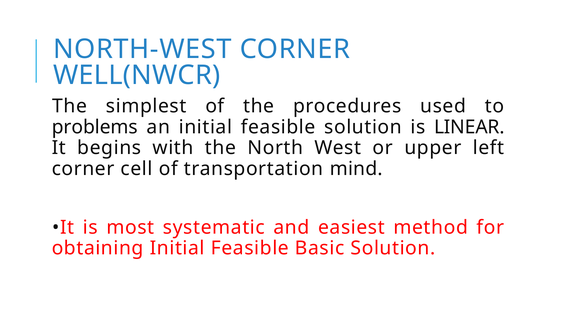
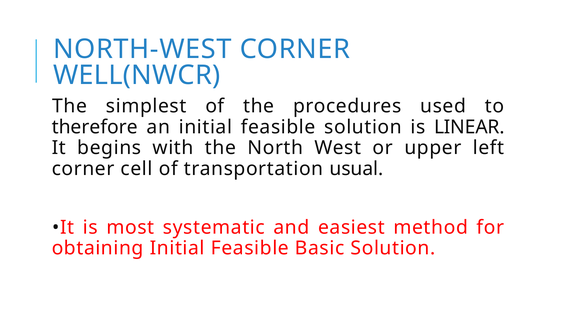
problems: problems -> therefore
mind: mind -> usual
